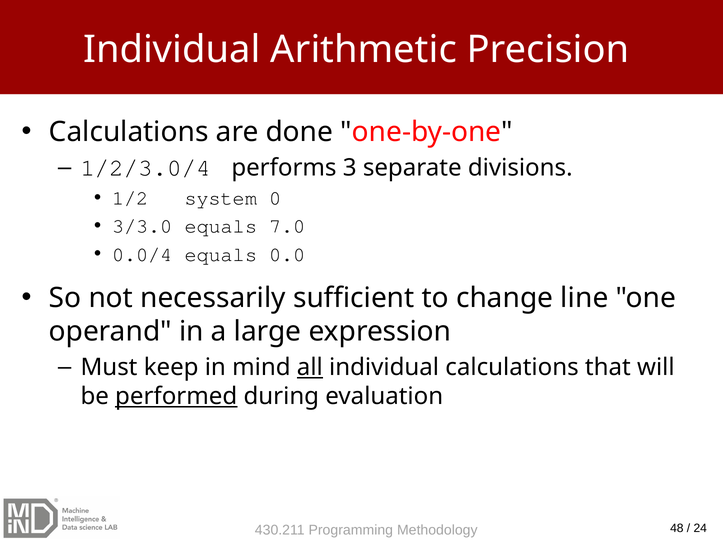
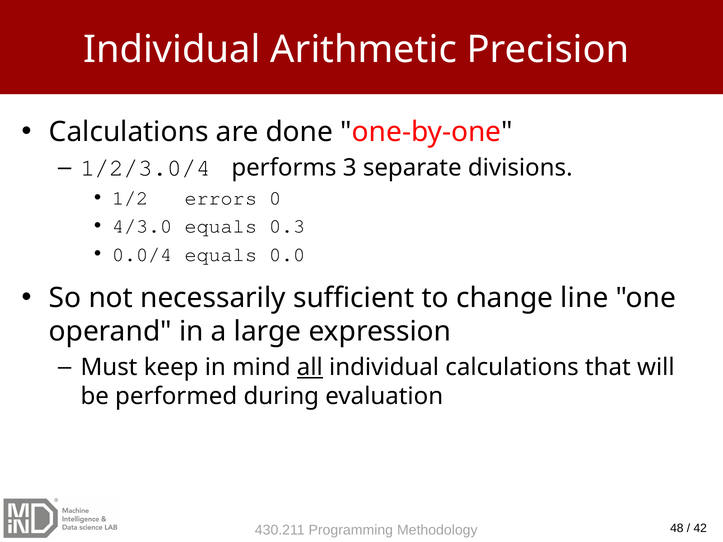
system: system -> errors
3/3.0: 3/3.0 -> 4/3.0
7.0: 7.0 -> 0.3
performed underline: present -> none
24: 24 -> 42
